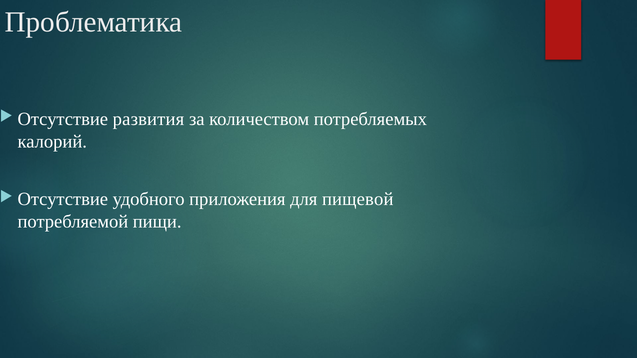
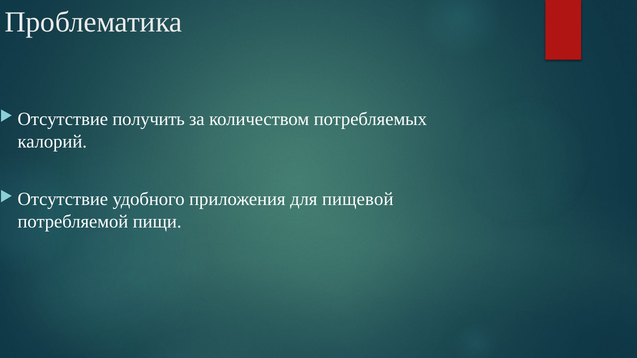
развития: развития -> получить
